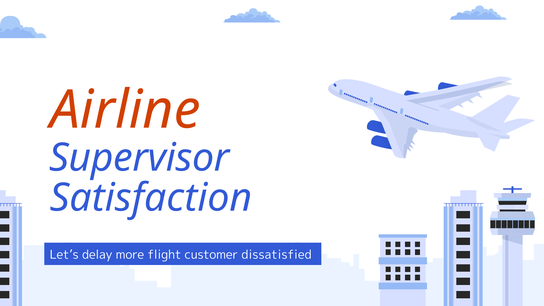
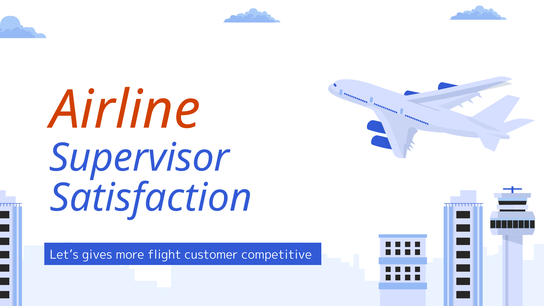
delay: delay -> gives
dissatisfied: dissatisfied -> competitive
